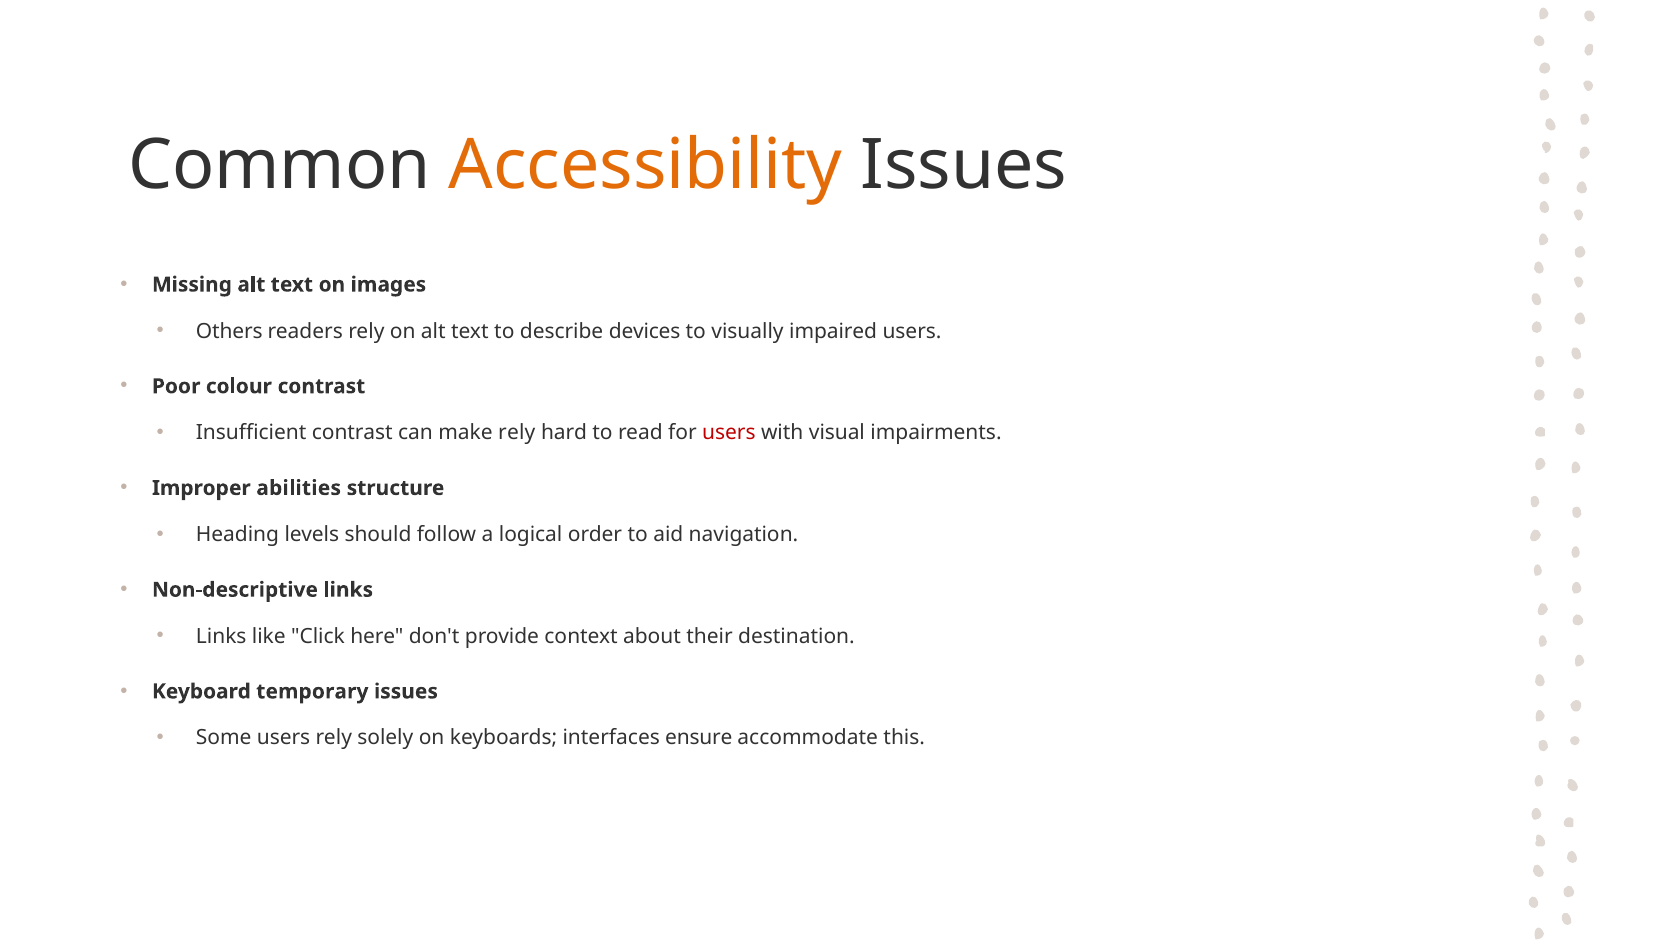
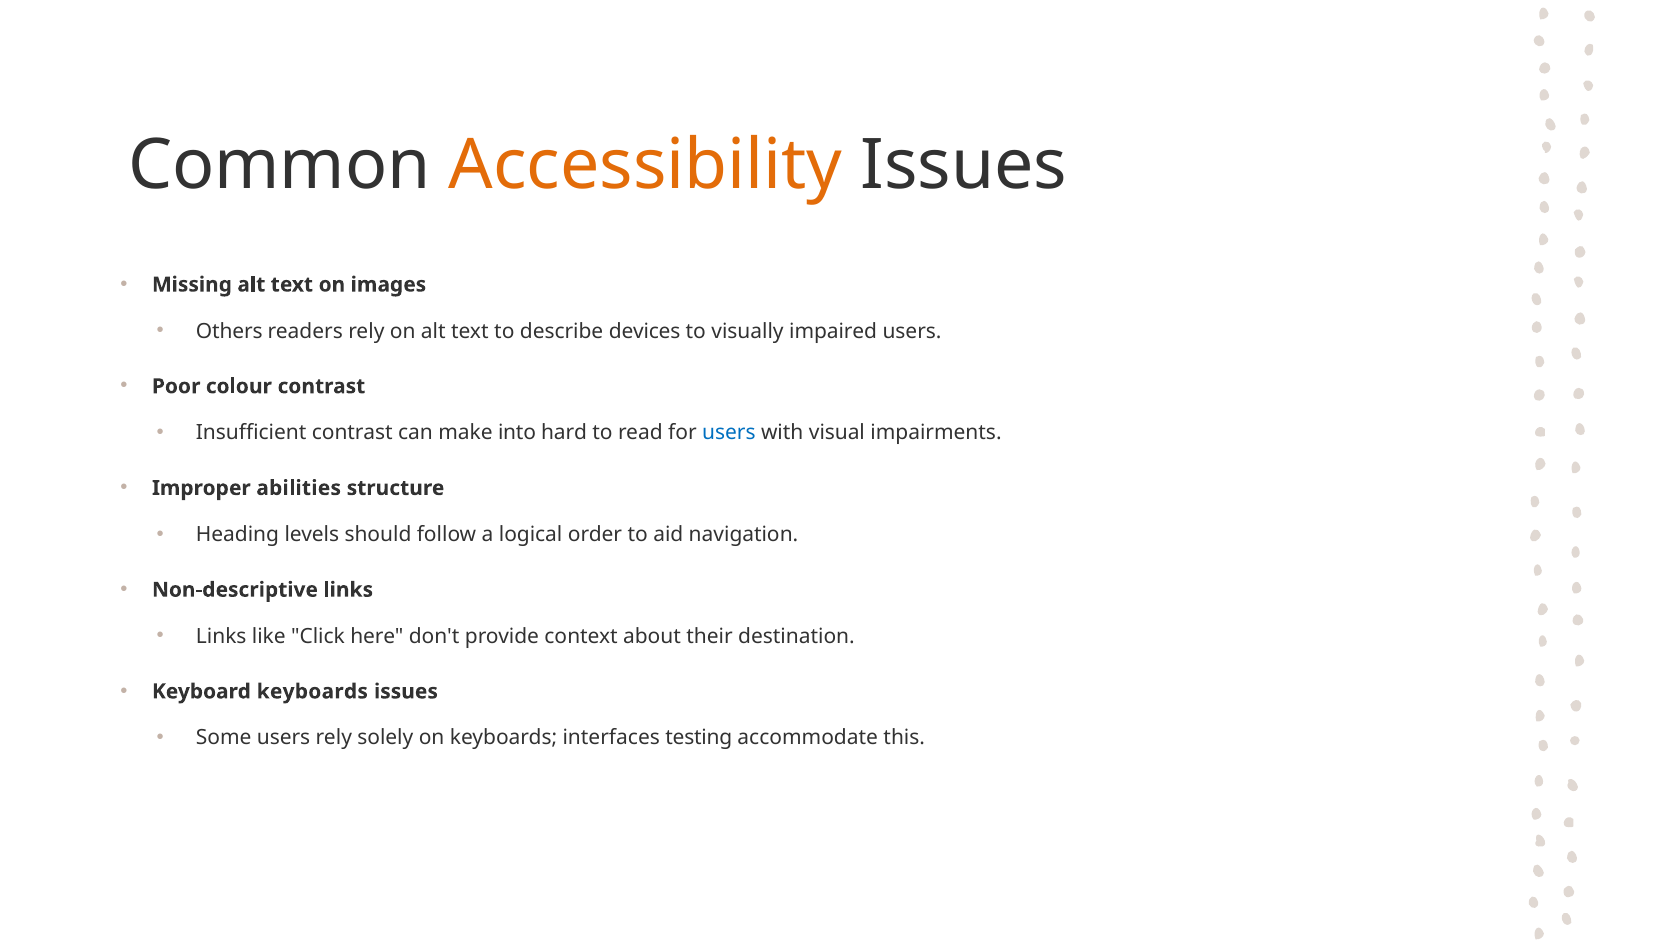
make rely: rely -> into
users at (729, 433) colour: red -> blue
Keyboard temporary: temporary -> keyboards
ensure: ensure -> testing
